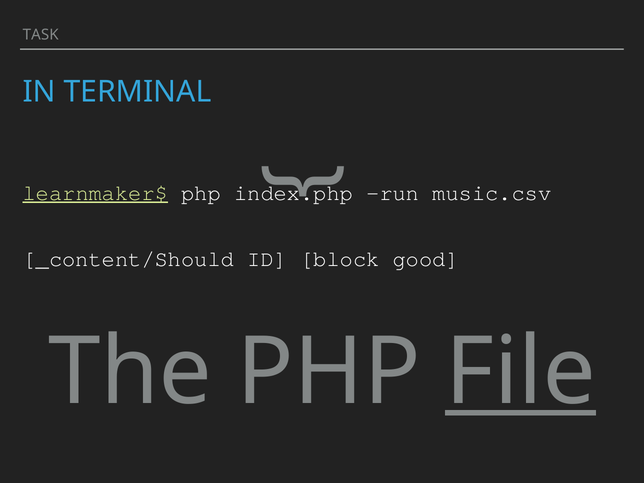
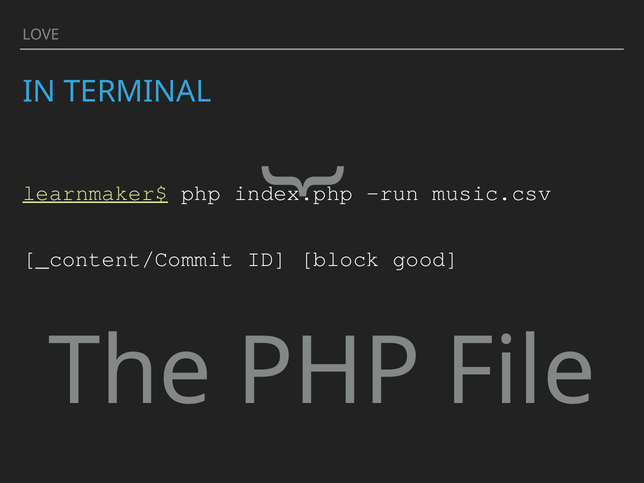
TASK: TASK -> LOVE
_content/Should: _content/Should -> _content/Commit
File underline: present -> none
